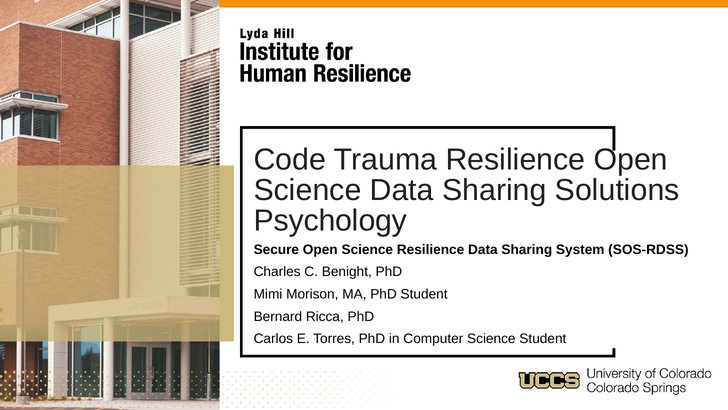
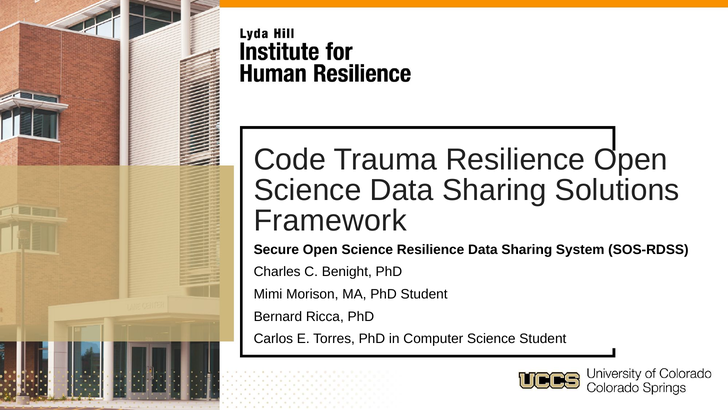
Psychology: Psychology -> Framework
